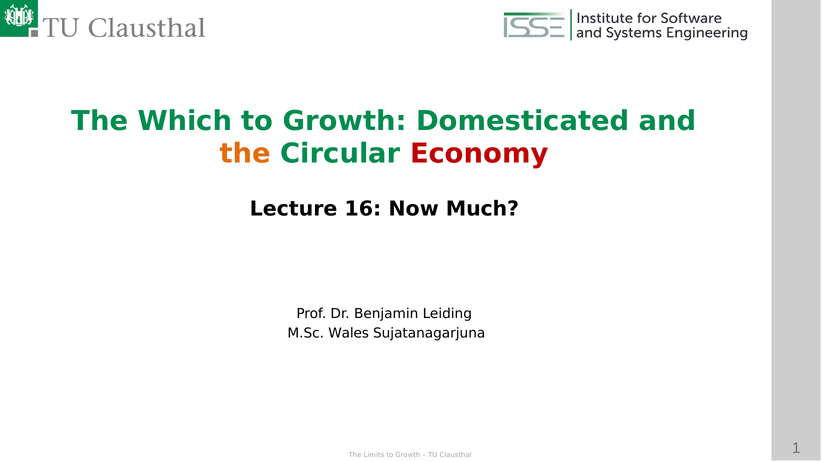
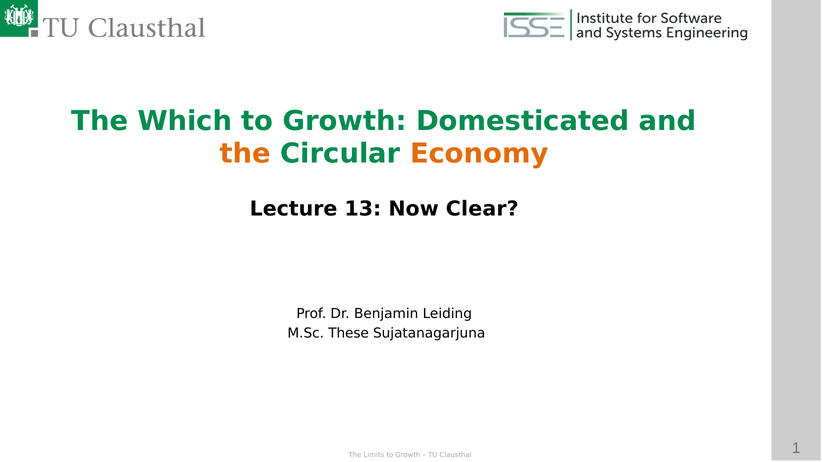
Economy colour: red -> orange
16: 16 -> 13
Much: Much -> Clear
Wales: Wales -> These
